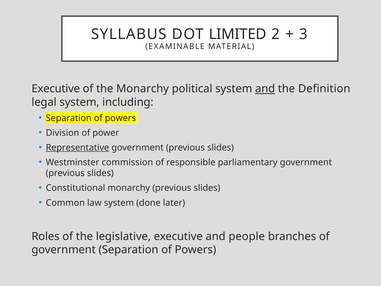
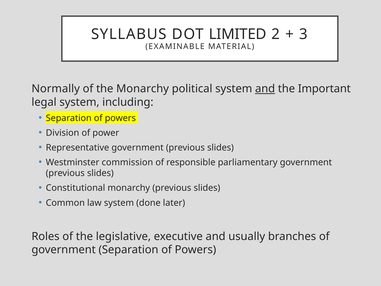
Executive at (56, 89): Executive -> Normally
Definition: Definition -> Important
Representative underline: present -> none
people: people -> usually
